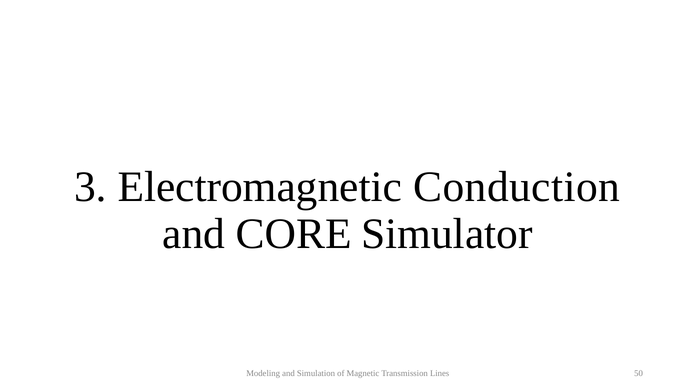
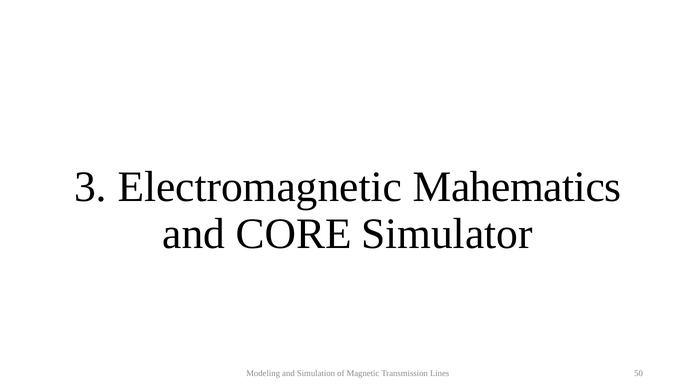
Conduction: Conduction -> Mahematics
